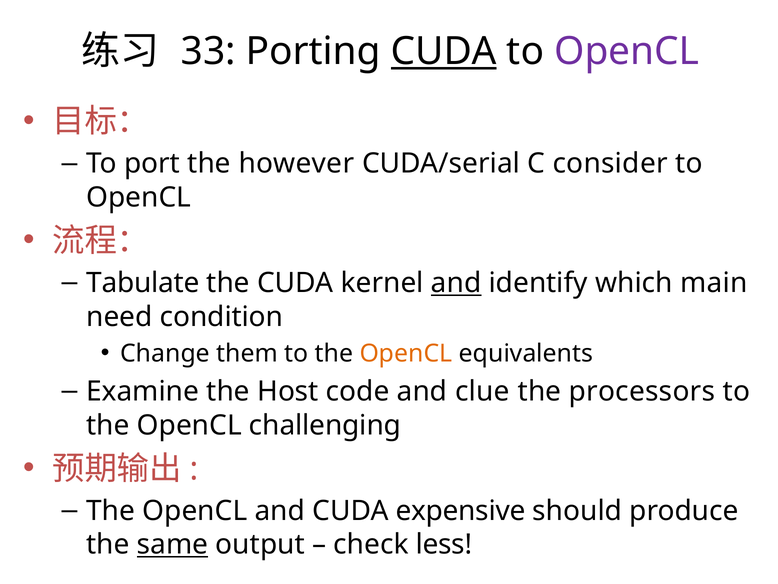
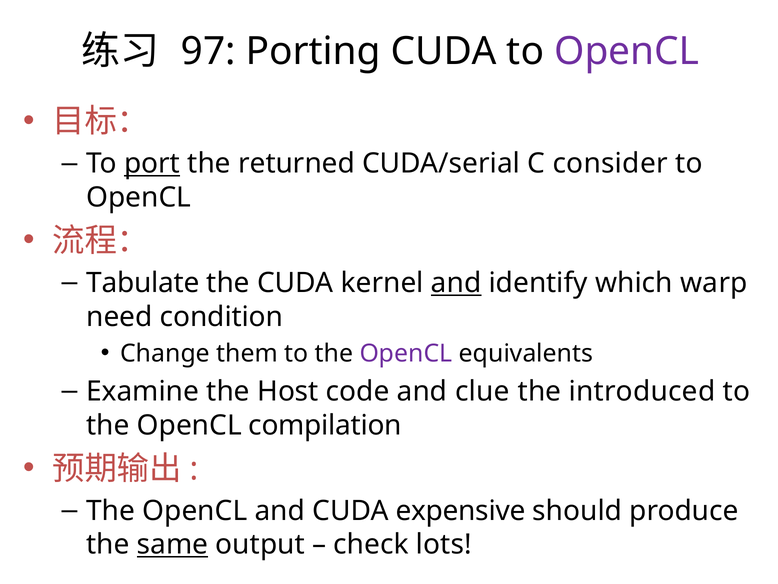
33: 33 -> 97
CUDA at (444, 51) underline: present -> none
port underline: none -> present
however: however -> returned
main: main -> warp
OpenCL at (406, 353) colour: orange -> purple
processors: processors -> introduced
challenging: challenging -> compilation
less: less -> lots
